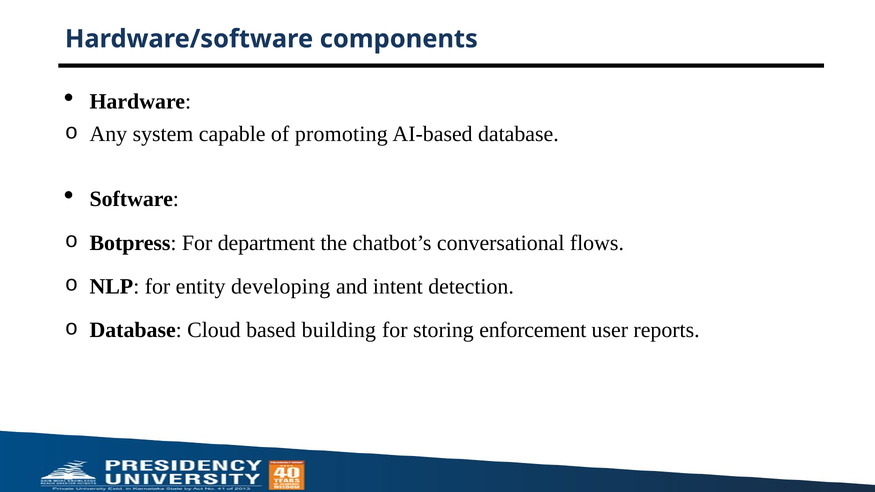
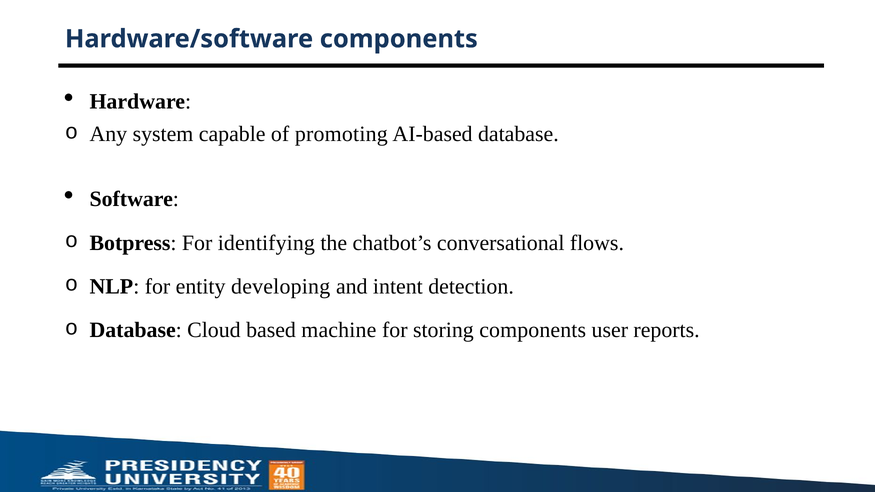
department: department -> identifying
building: building -> machine
storing enforcement: enforcement -> components
